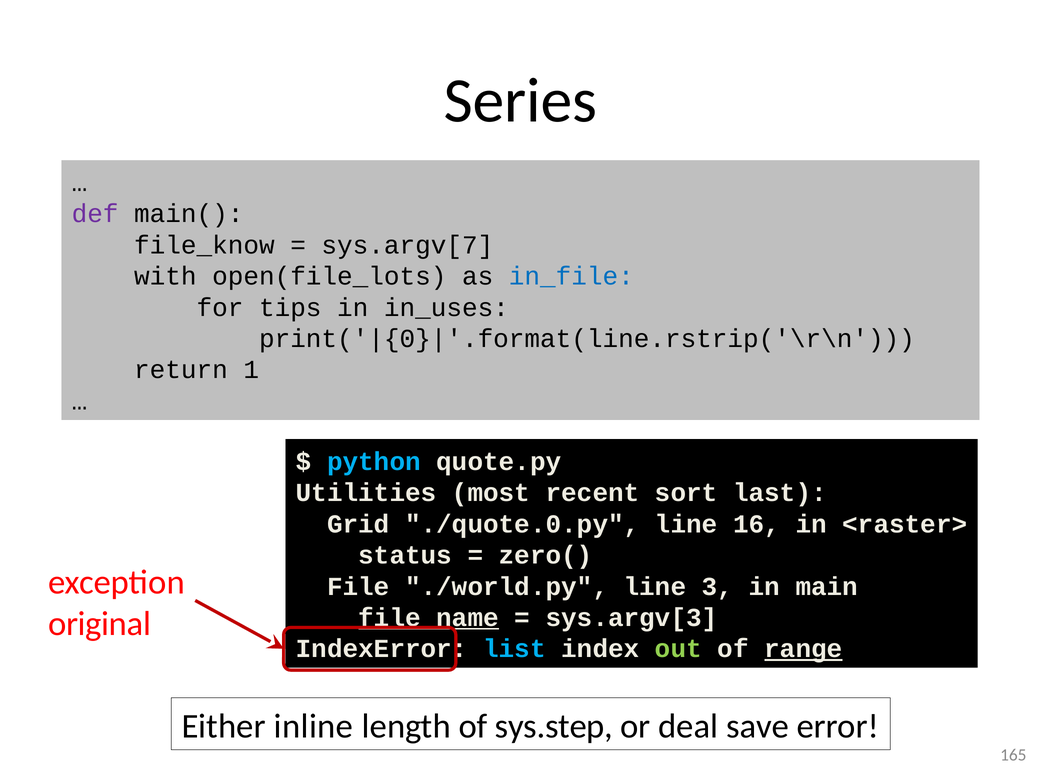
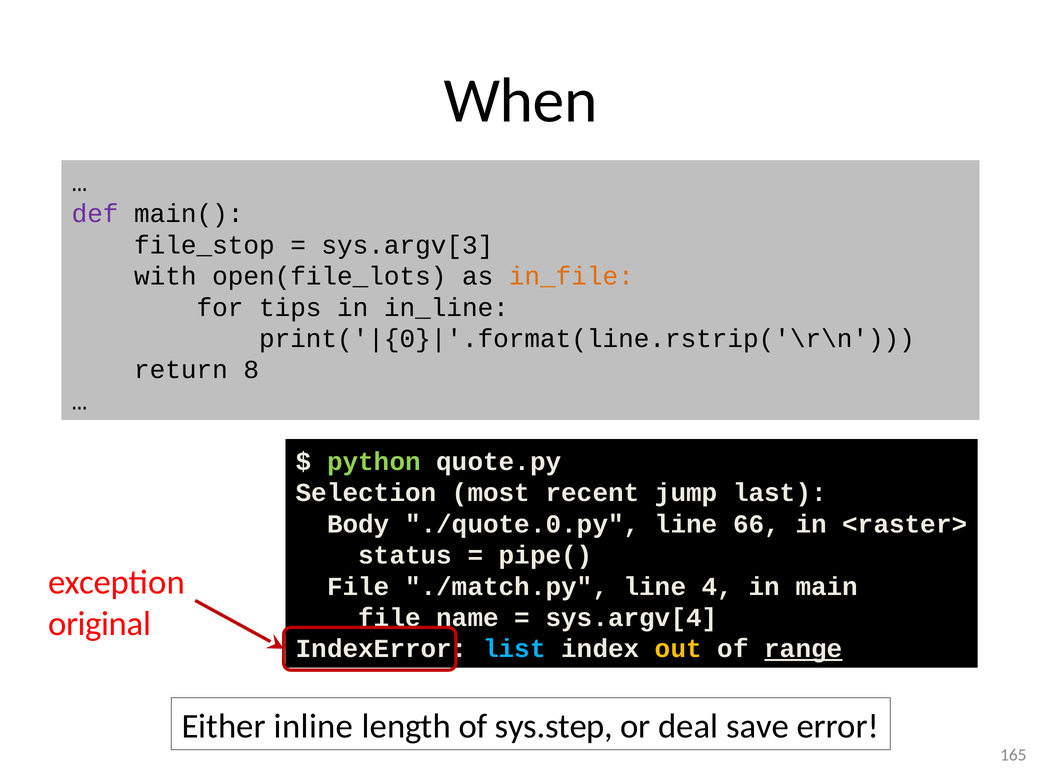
Series: Series -> When
file_know: file_know -> file_stop
sys.argv[7: sys.argv[7 -> sys.argv[3
in_file colour: blue -> orange
in_uses: in_uses -> in_line
1: 1 -> 8
python colour: light blue -> light green
Utilities: Utilities -> Selection
sort: sort -> jump
Grid: Grid -> Body
16: 16 -> 66
zero(: zero( -> pipe(
./world.py: ./world.py -> ./match.py
3: 3 -> 4
file_name underline: present -> none
sys.argv[3: sys.argv[3 -> sys.argv[4
out colour: light green -> yellow
